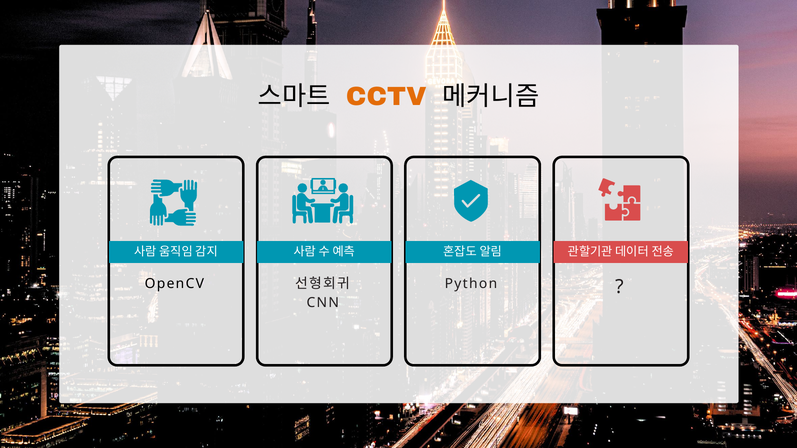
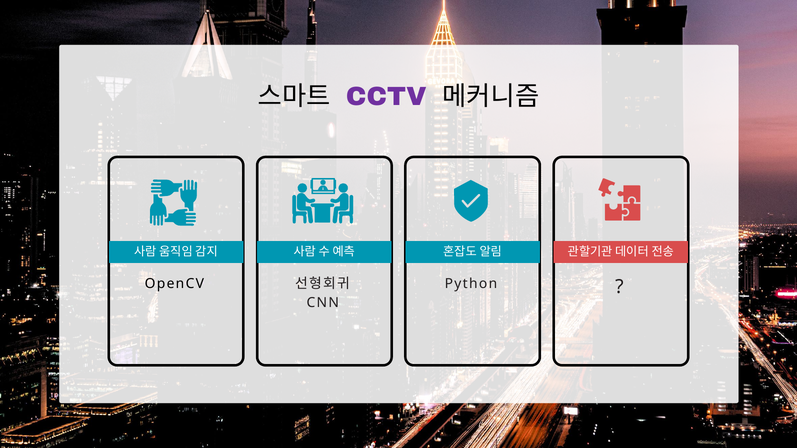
CCTV colour: orange -> purple
